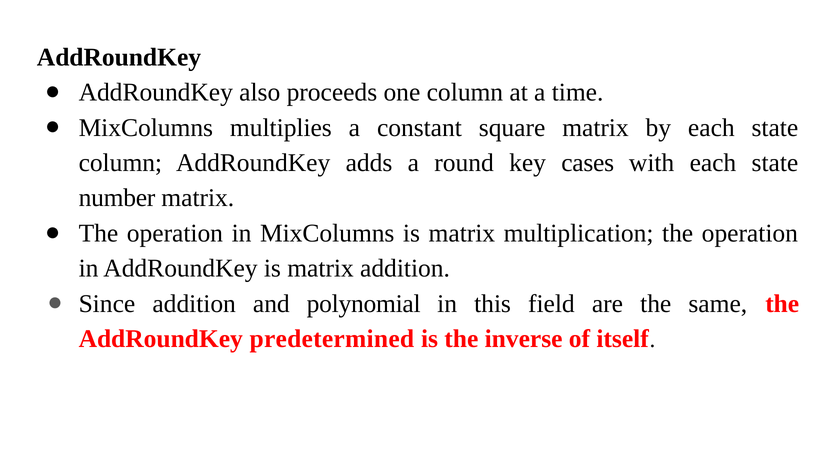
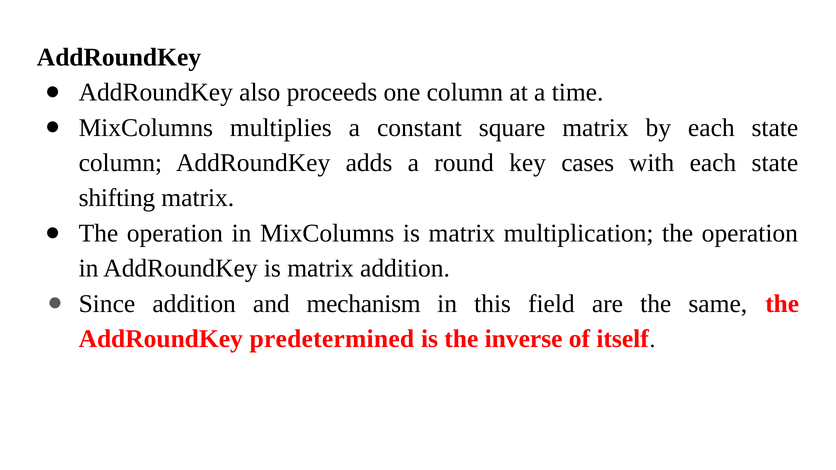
number: number -> shifting
polynomial: polynomial -> mechanism
